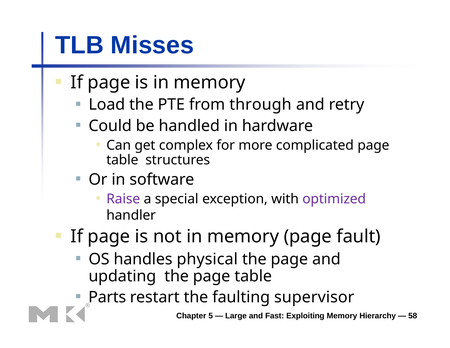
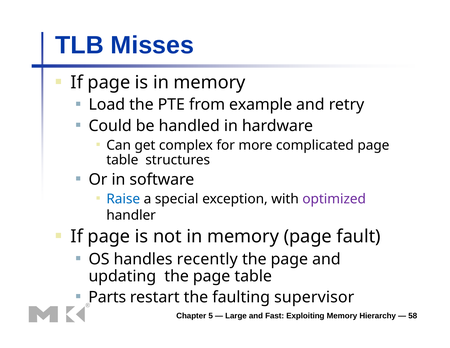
through: through -> example
Raise colour: purple -> blue
physical: physical -> recently
